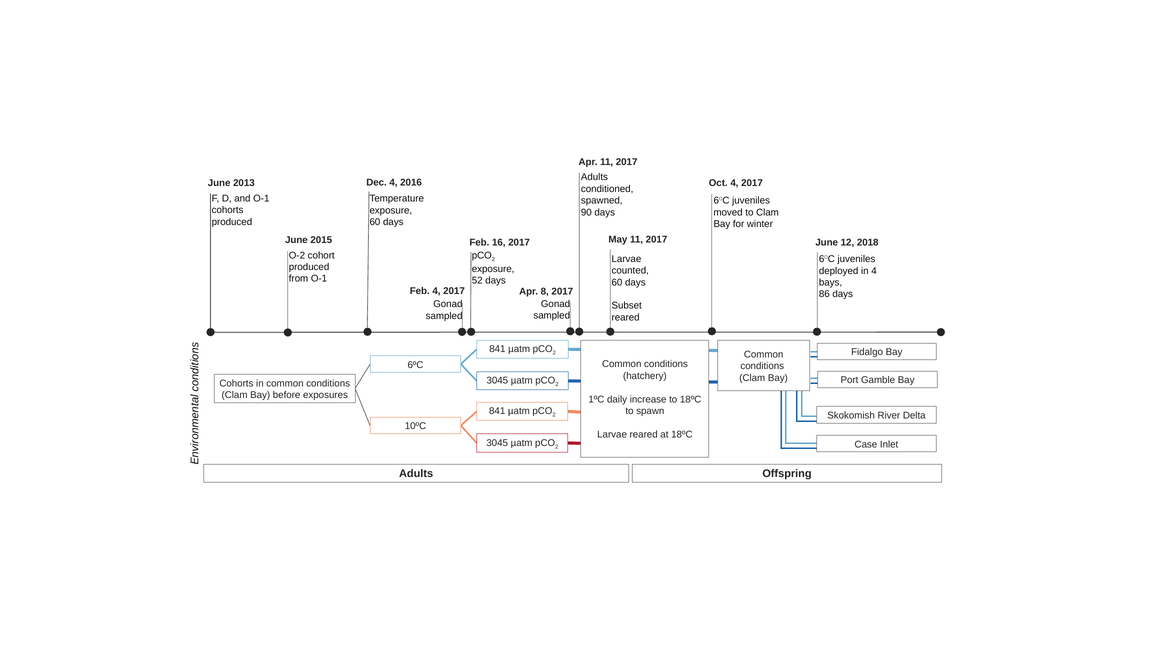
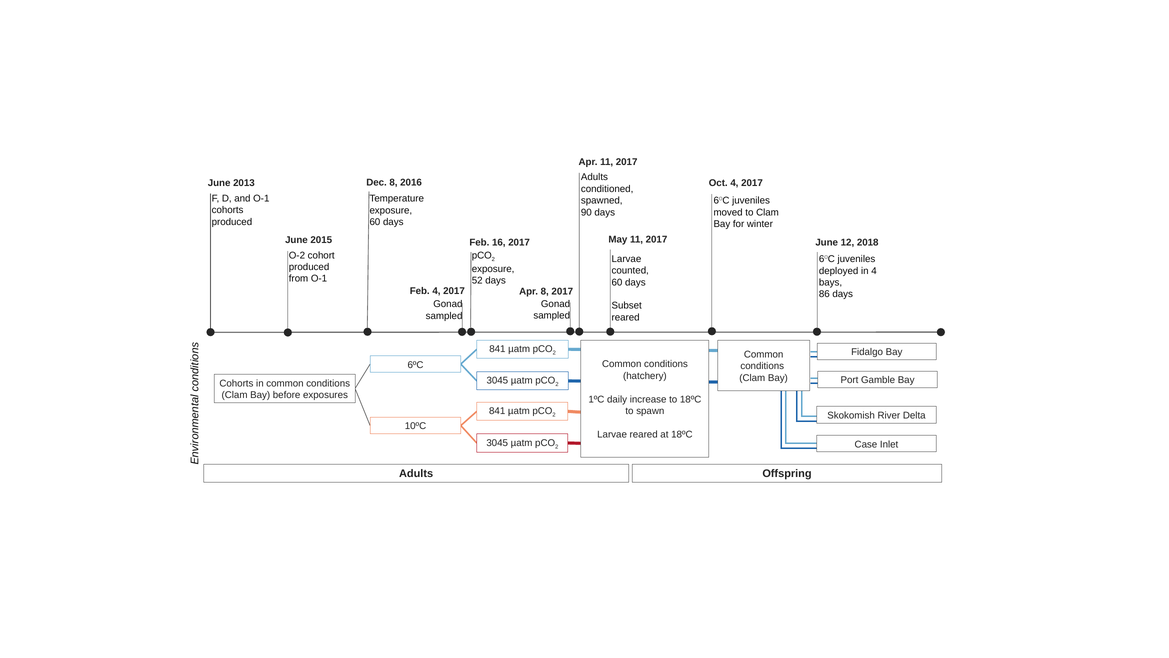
Dec 4: 4 -> 8
